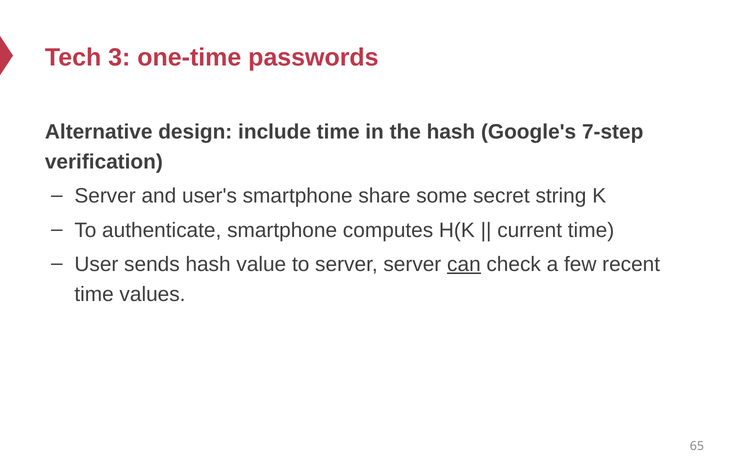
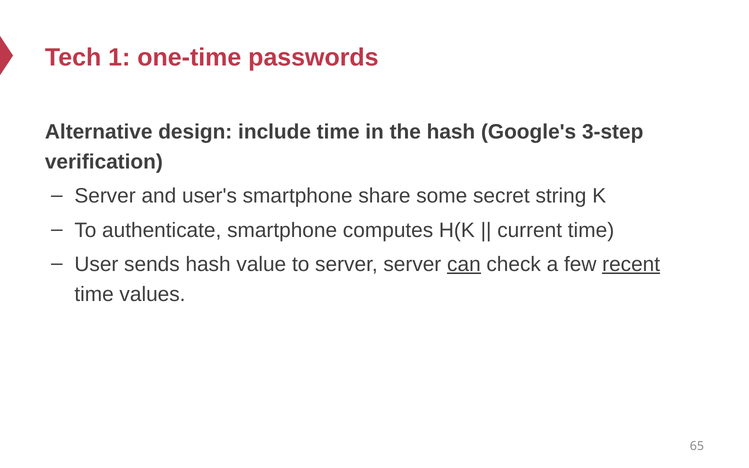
3: 3 -> 1
7-step: 7-step -> 3-step
recent underline: none -> present
